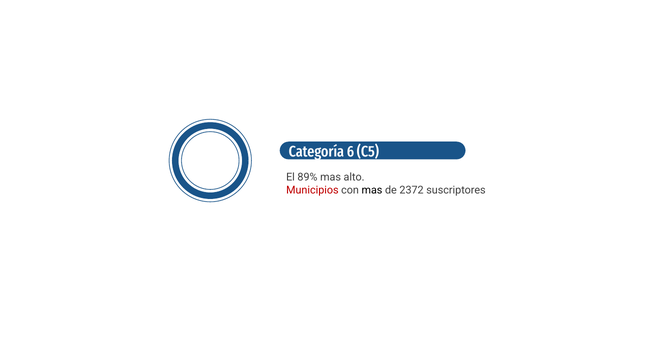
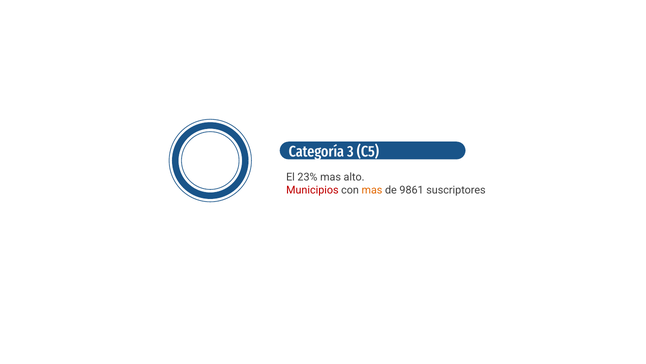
6: 6 -> 3
89%: 89% -> 23%
mas at (372, 190) colour: black -> orange
2372: 2372 -> 9861
